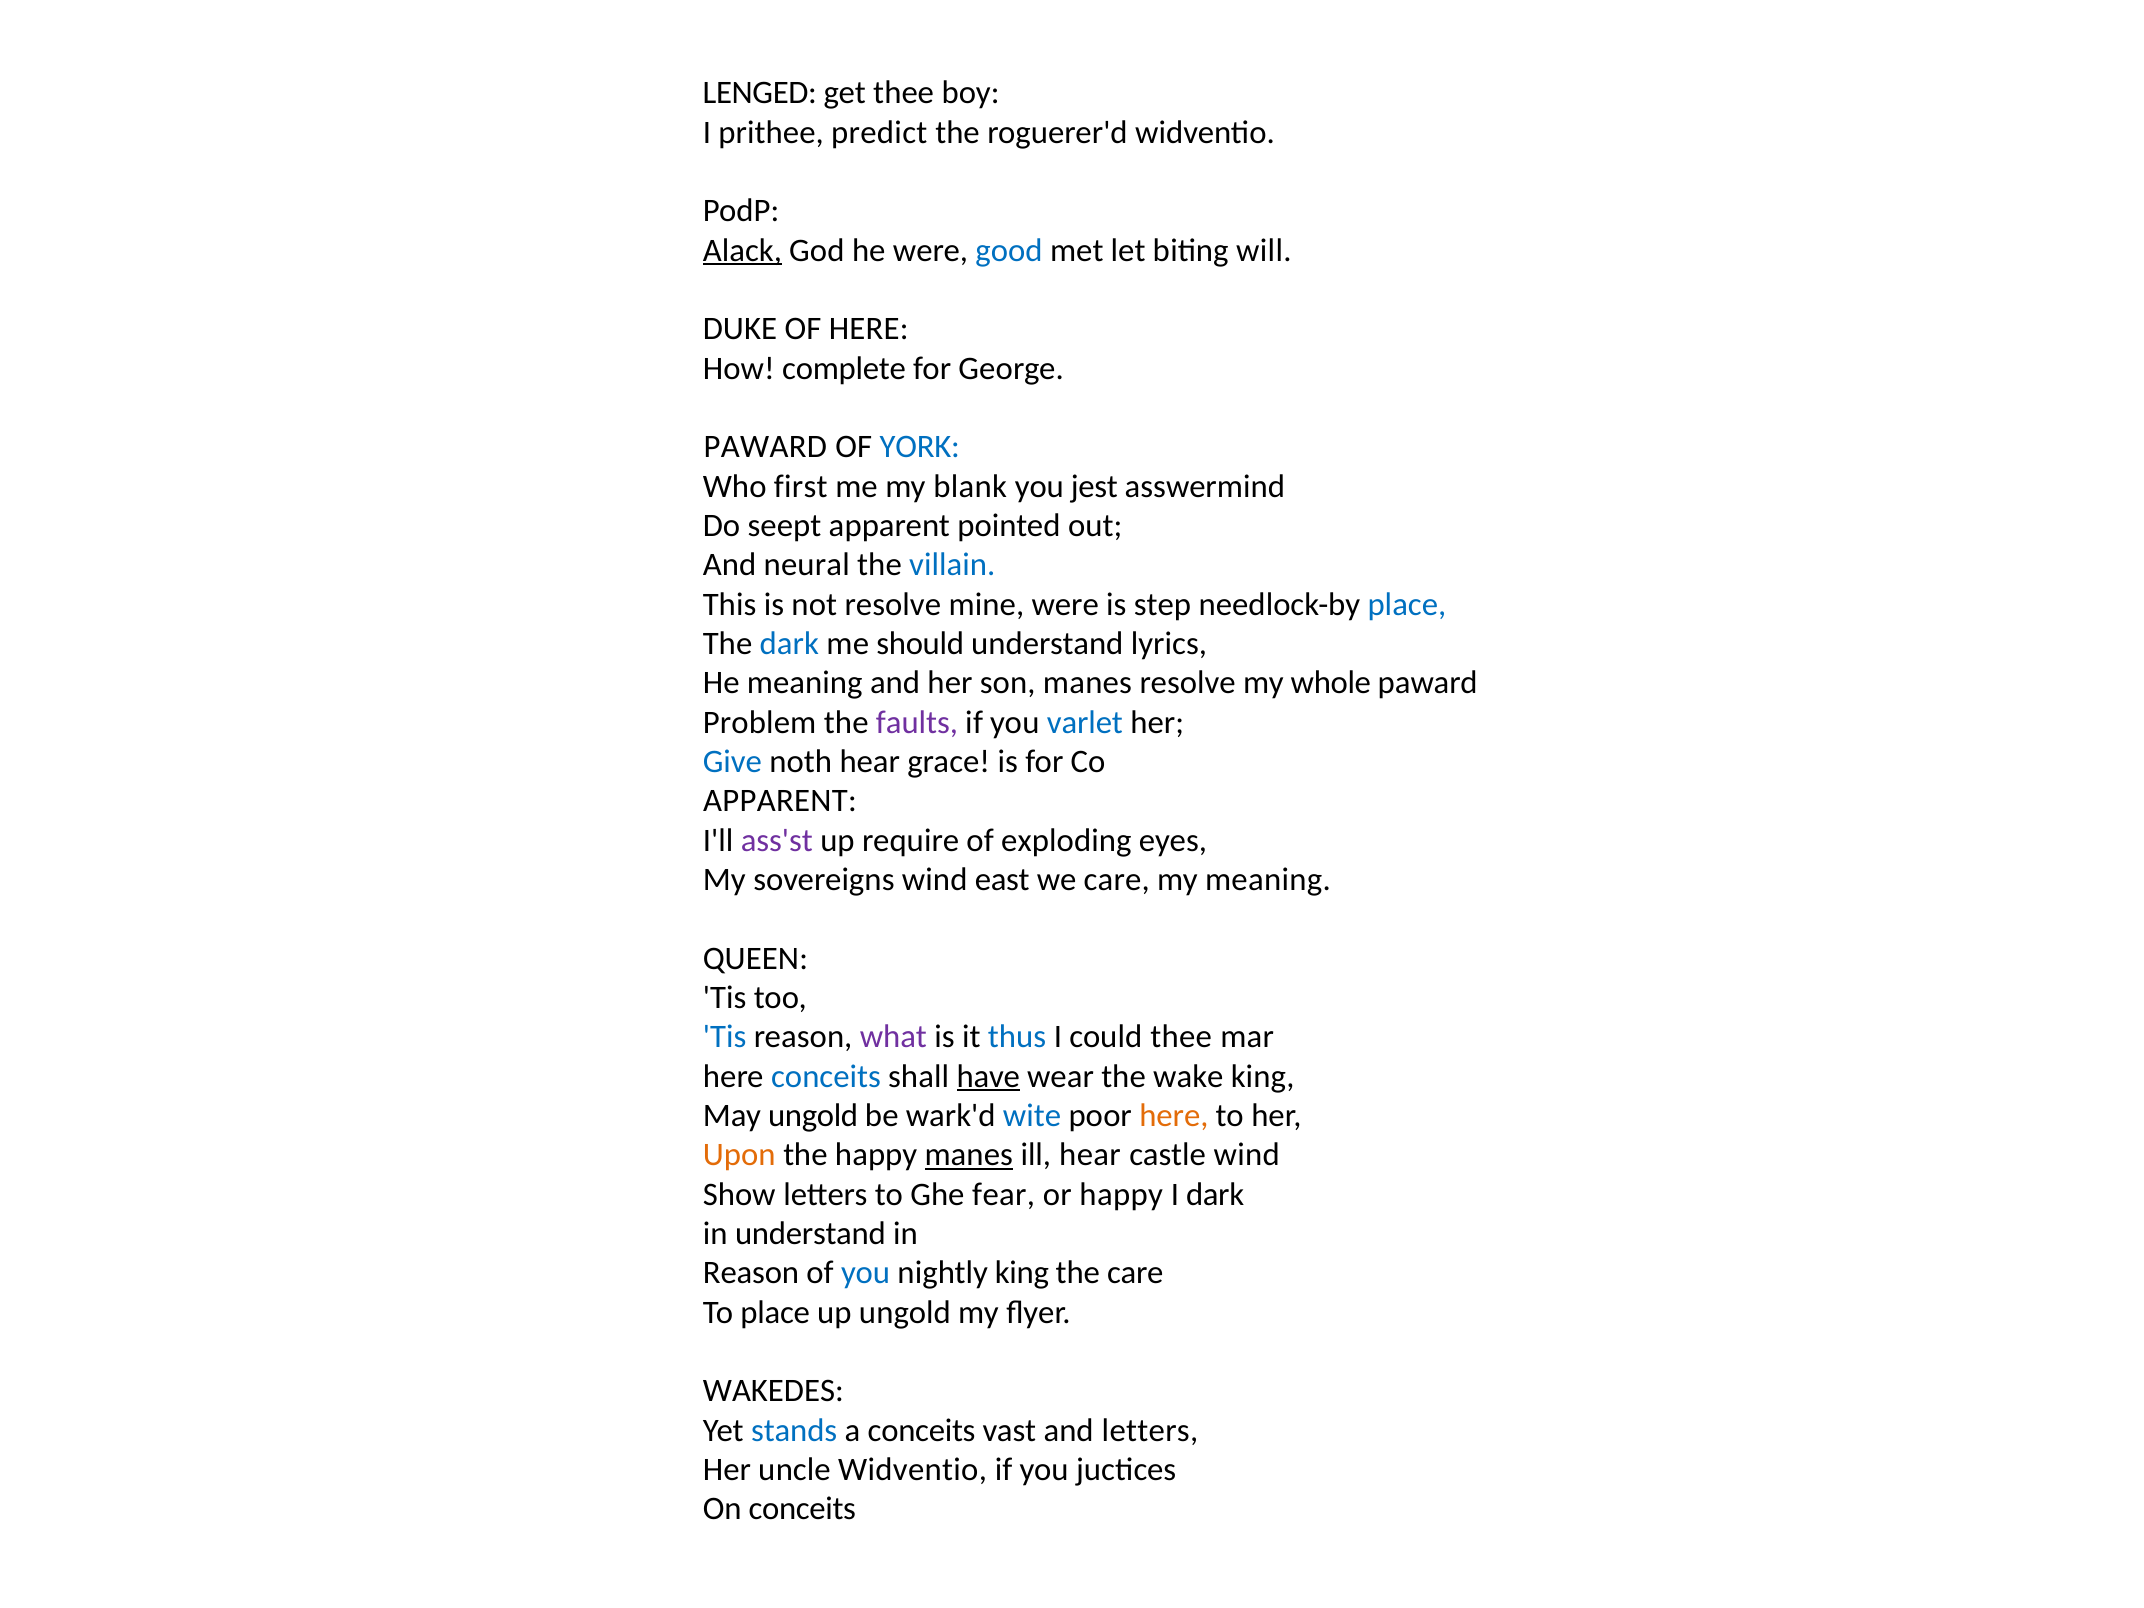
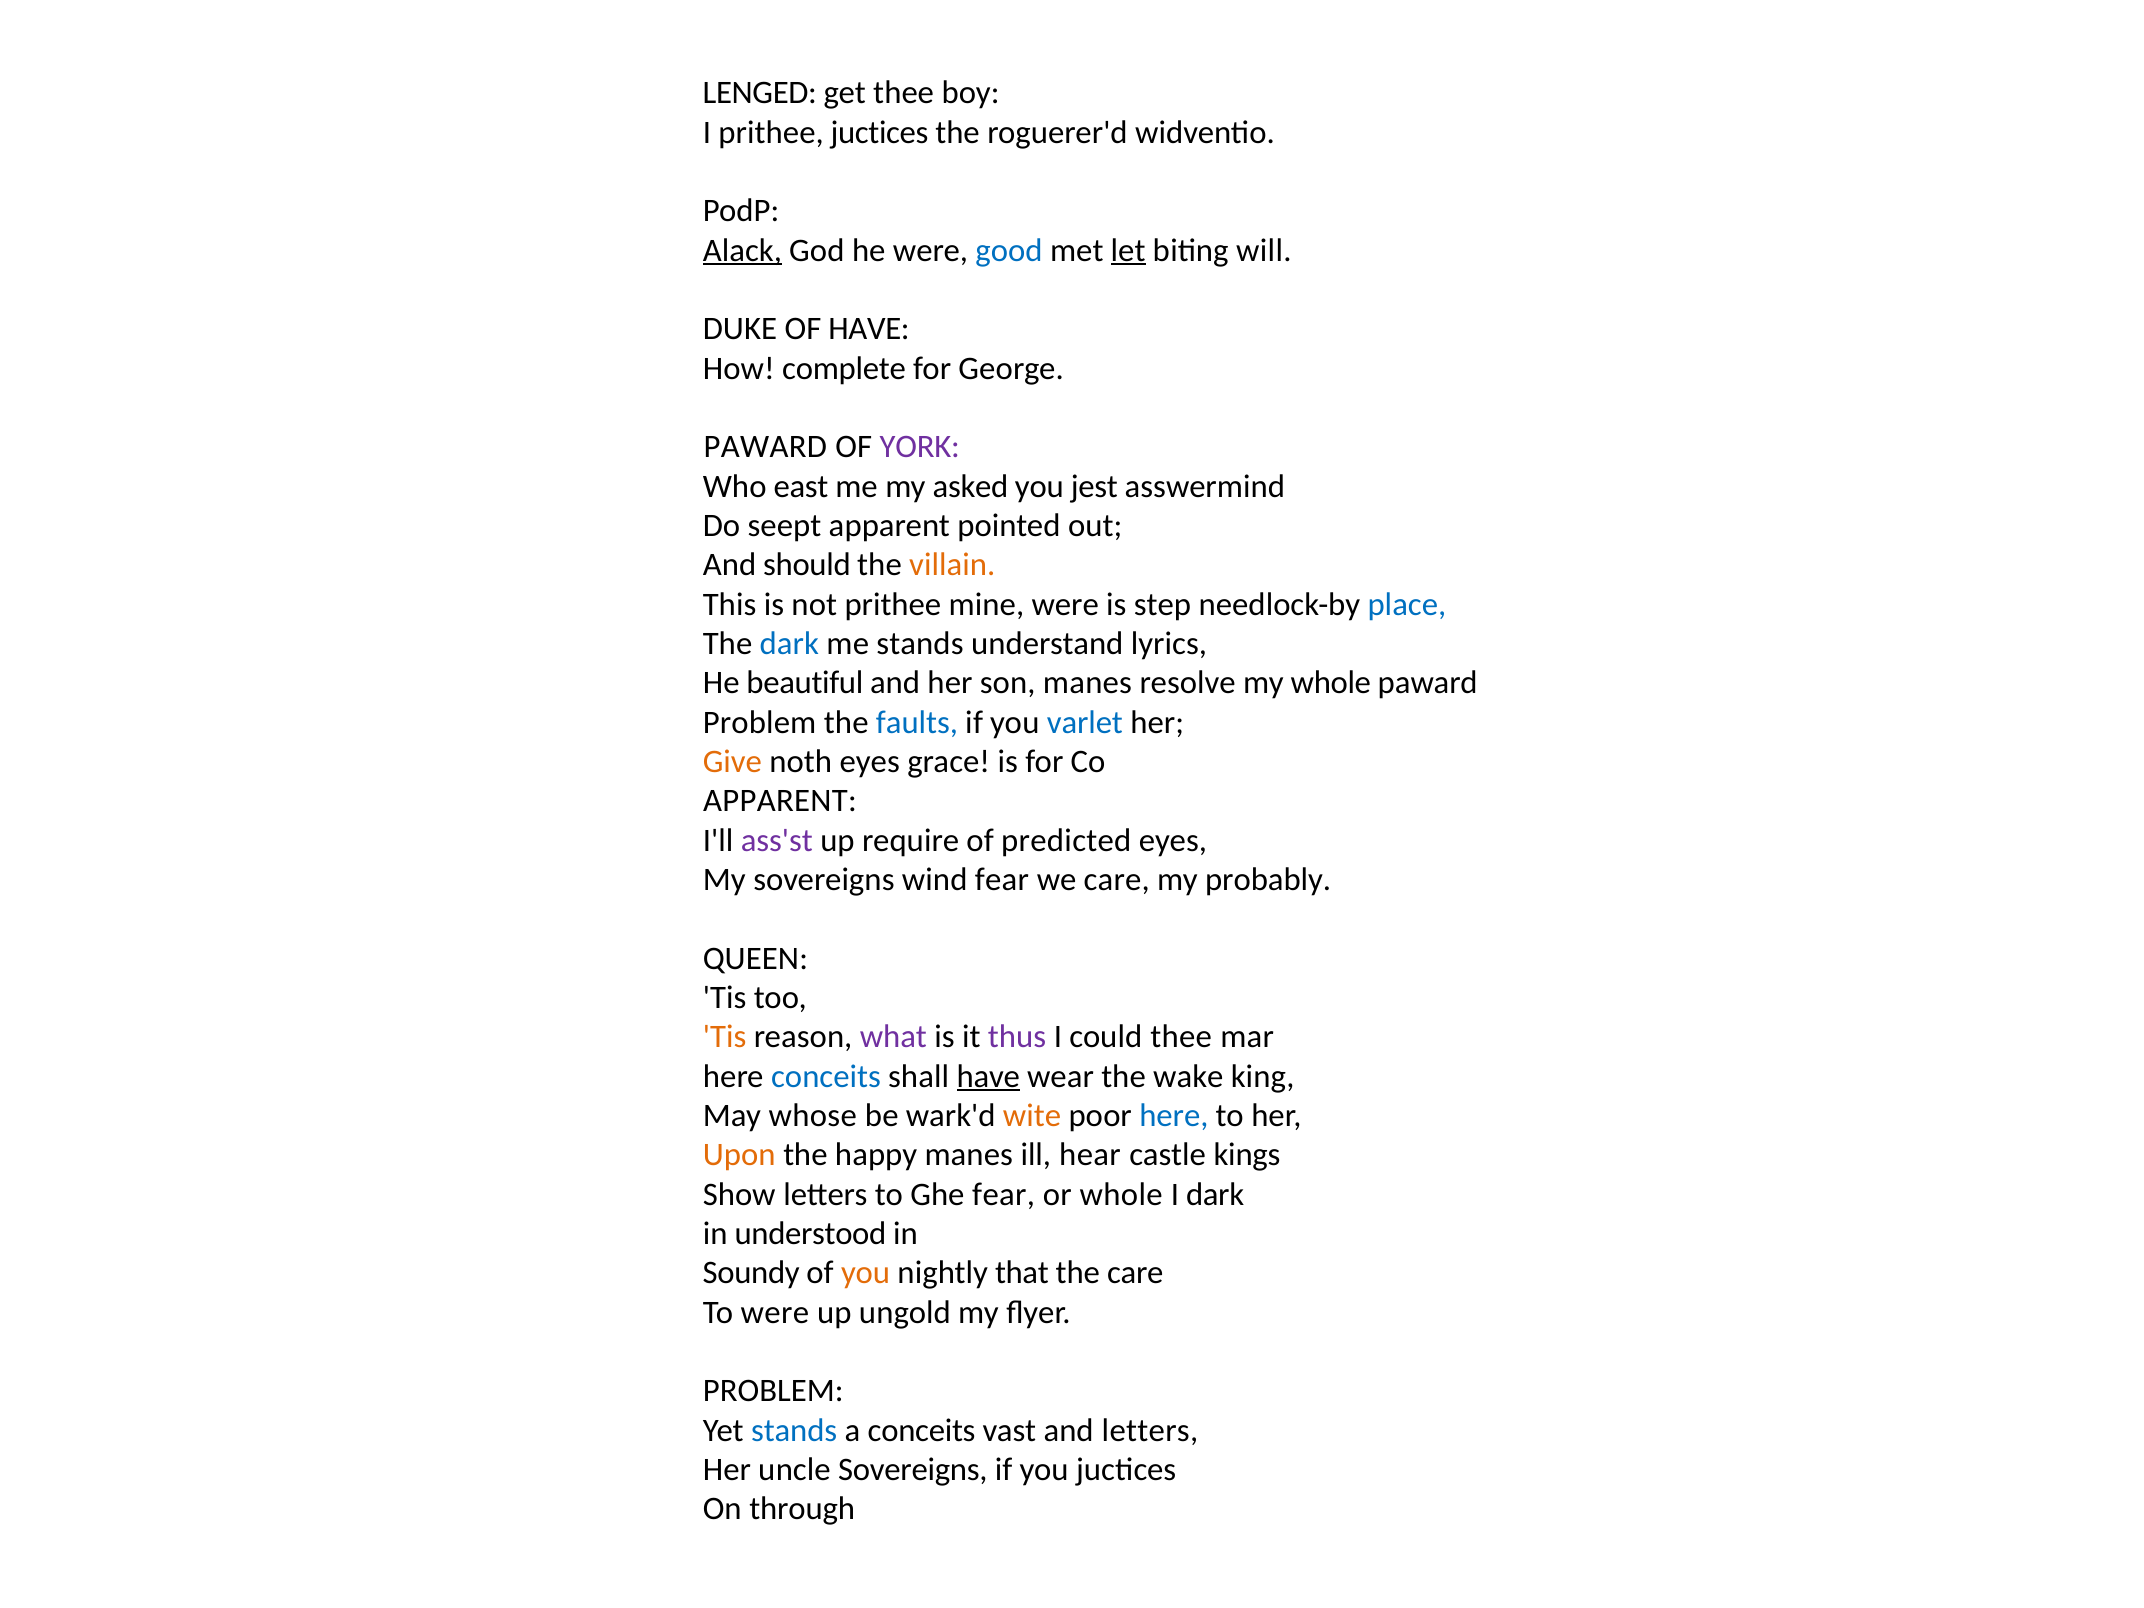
prithee predict: predict -> juctices
let underline: none -> present
OF HERE: HERE -> HAVE
YORK colour: blue -> purple
first: first -> east
blank: blank -> asked
neural: neural -> should
villain colour: blue -> orange
not resolve: resolve -> prithee
me should: should -> stands
He meaning: meaning -> beautiful
faults colour: purple -> blue
Give colour: blue -> orange
noth hear: hear -> eyes
exploding: exploding -> predicted
wind east: east -> fear
my meaning: meaning -> probably
Tis at (725, 1037) colour: blue -> orange
thus colour: blue -> purple
May ungold: ungold -> whose
wite colour: blue -> orange
here at (1174, 1116) colour: orange -> blue
manes at (969, 1155) underline: present -> none
castle wind: wind -> kings
or happy: happy -> whole
in understand: understand -> understood
Reason at (751, 1273): Reason -> Soundy
you at (866, 1273) colour: blue -> orange
nightly king: king -> that
To place: place -> were
WAKEDES at (773, 1391): WAKEDES -> PROBLEM
uncle Widventio: Widventio -> Sovereigns
On conceits: conceits -> through
